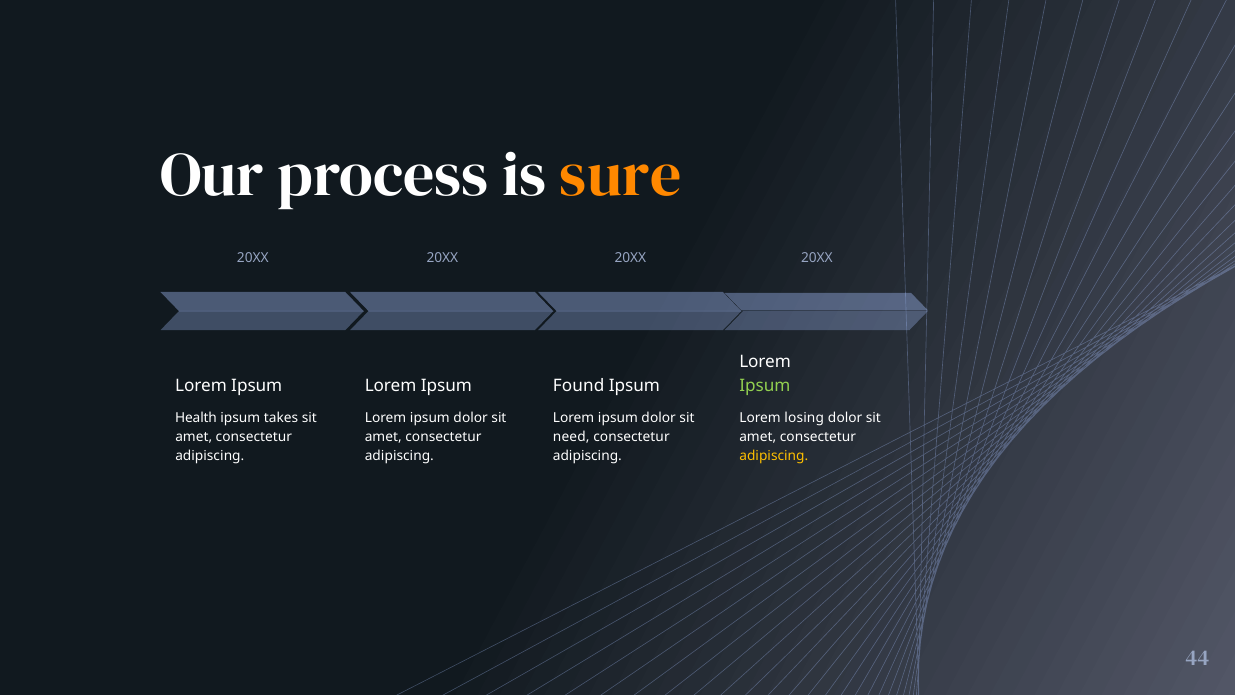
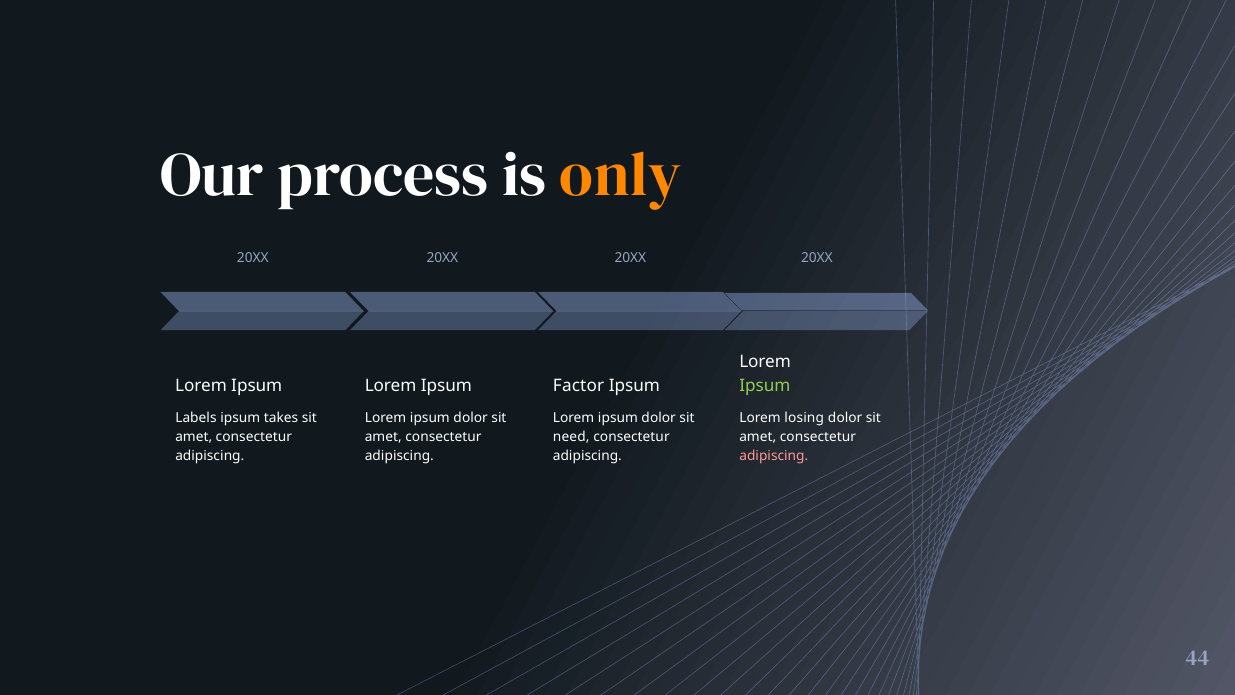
sure: sure -> only
Found: Found -> Factor
Health: Health -> Labels
adipiscing at (774, 455) colour: yellow -> pink
